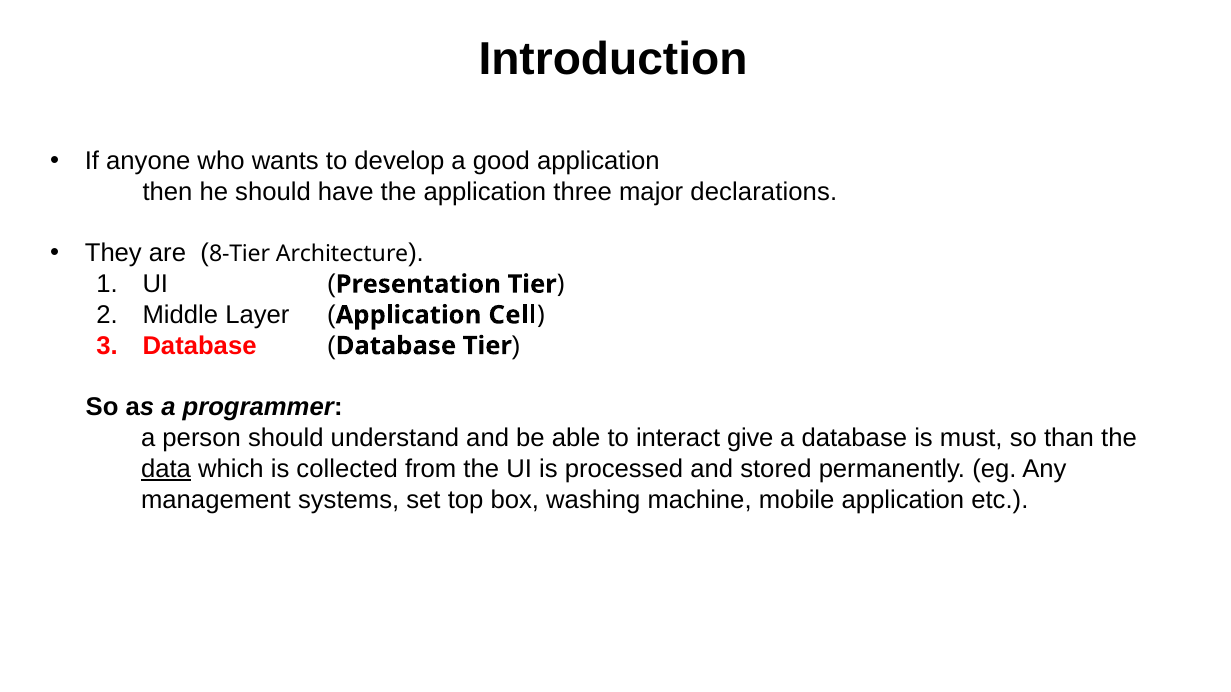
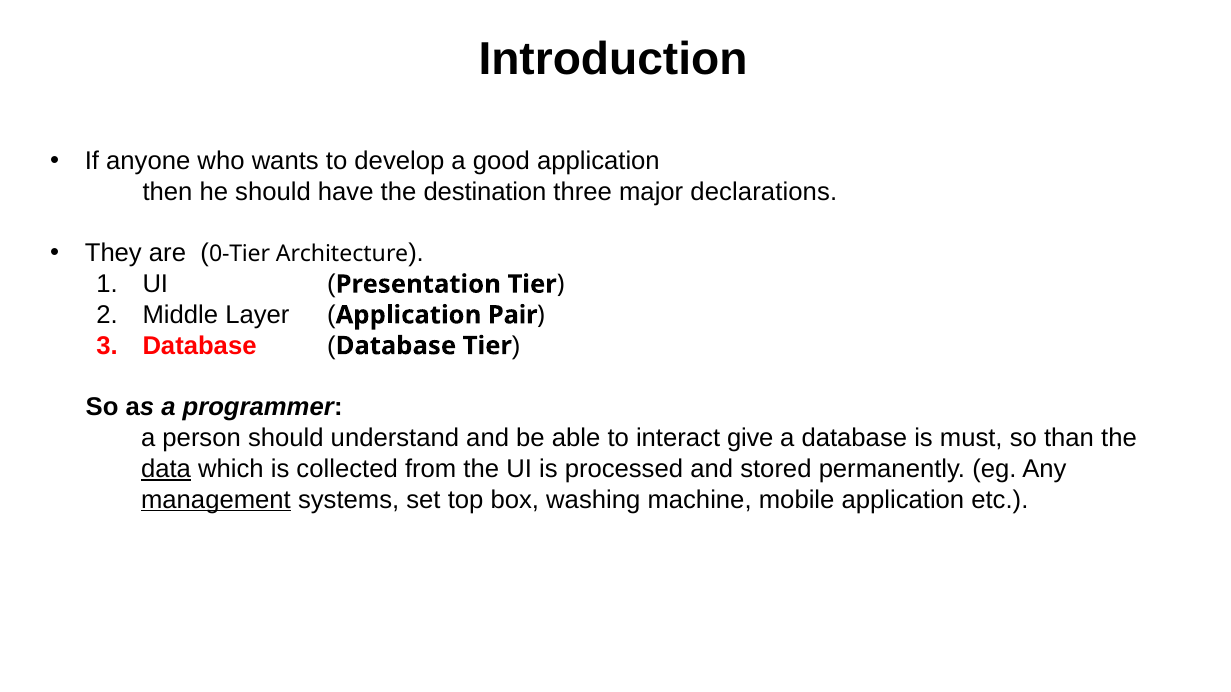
the application: application -> destination
8-Tier: 8-Tier -> 0-Tier
Cell: Cell -> Pair
management underline: none -> present
